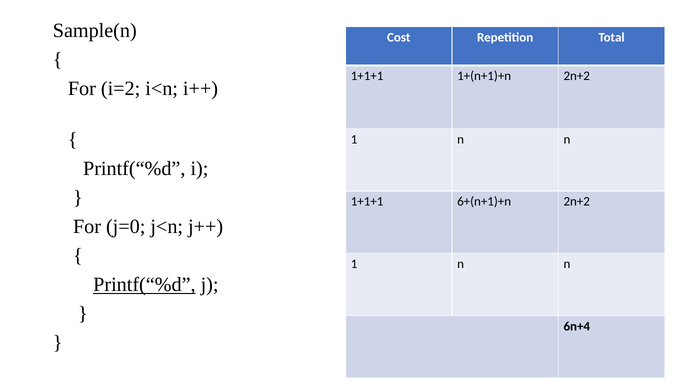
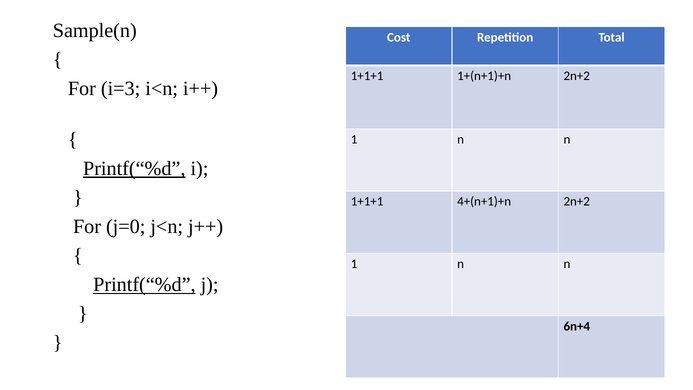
i=2: i=2 -> i=3
Printf(“%d at (134, 169) underline: none -> present
6+(n+1)+n: 6+(n+1)+n -> 4+(n+1)+n
